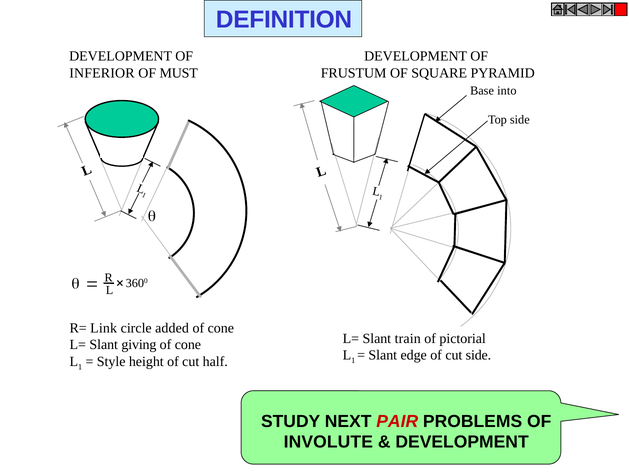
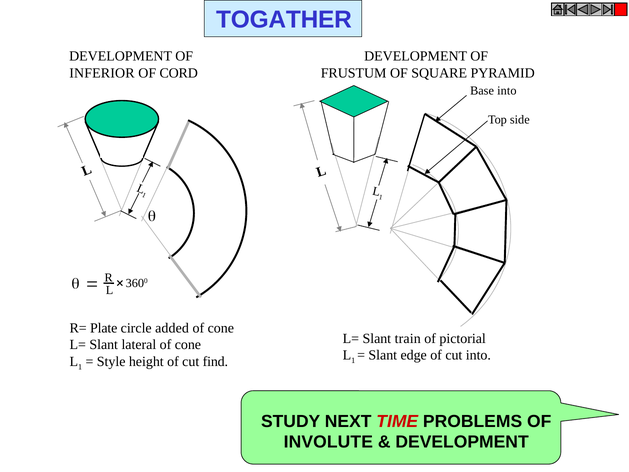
DEFINITION: DEFINITION -> TOGATHER
MUST: MUST -> CORD
Link: Link -> Plate
giving: giving -> lateral
cut side: side -> into
half: half -> find
PAIR: PAIR -> TIME
